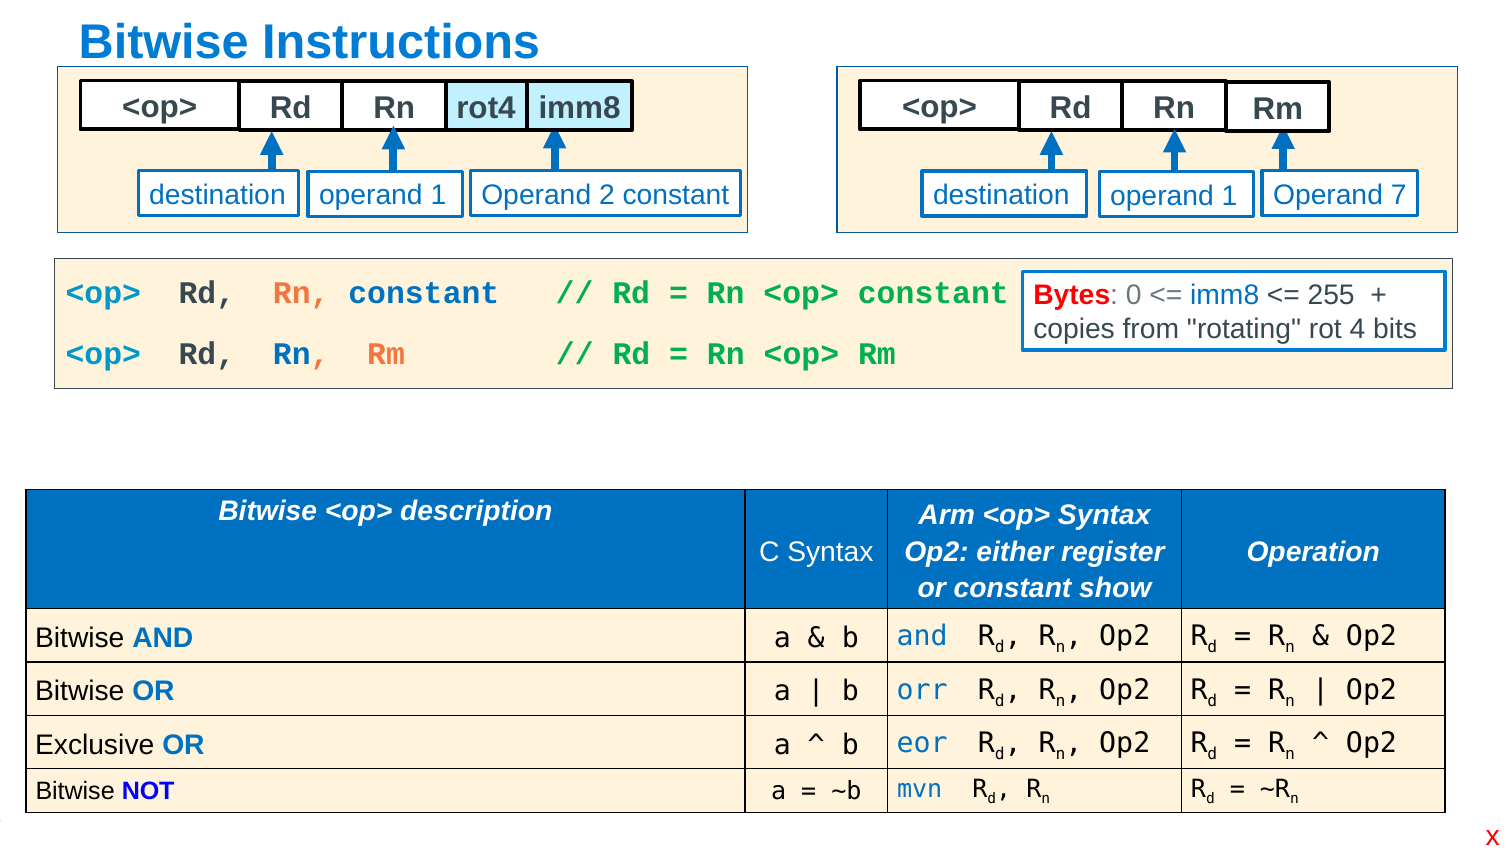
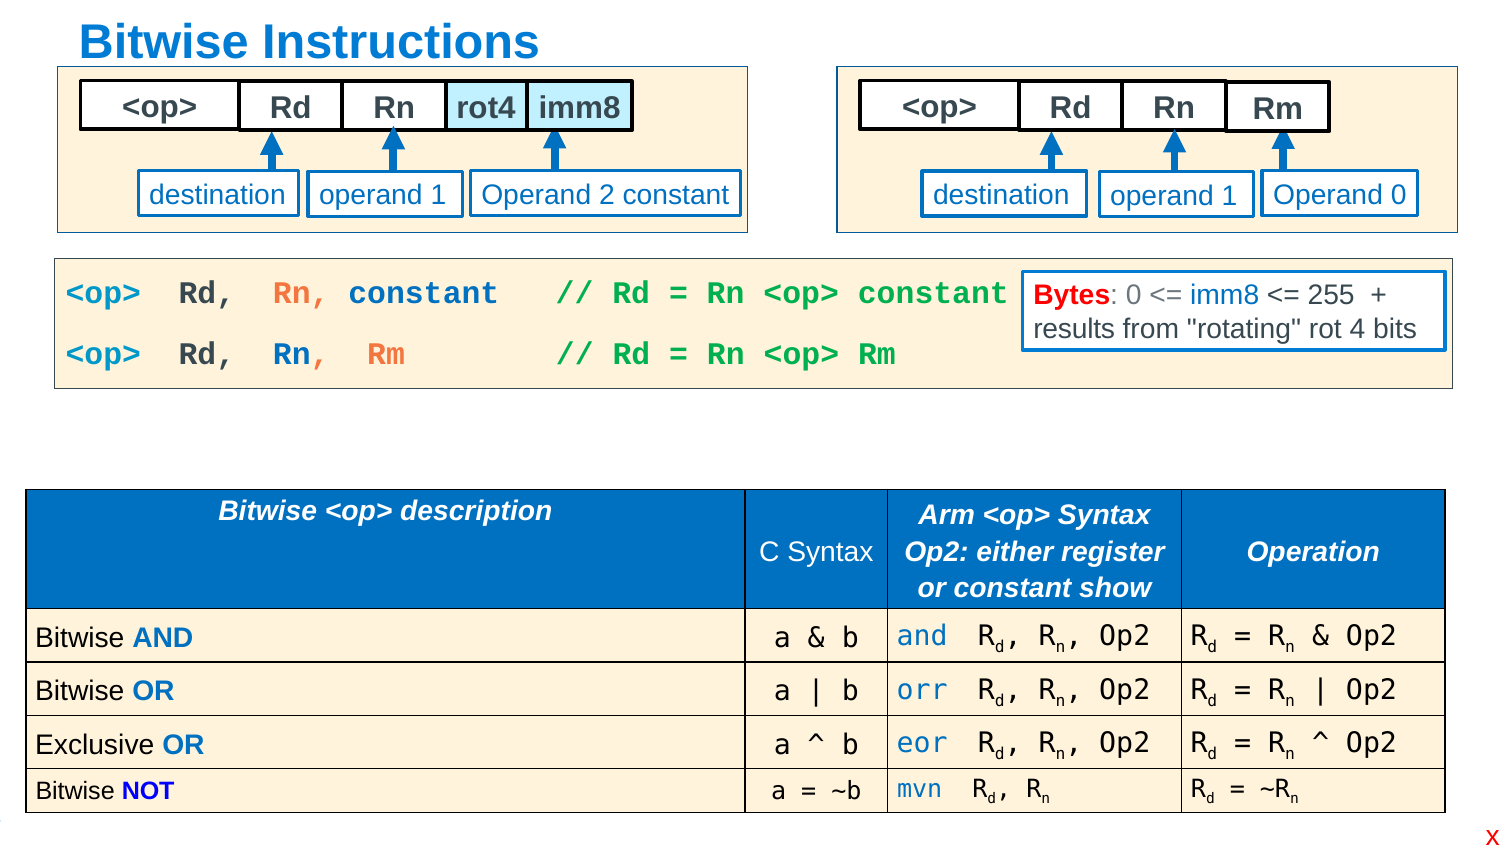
Operand 7: 7 -> 0
copies: copies -> results
